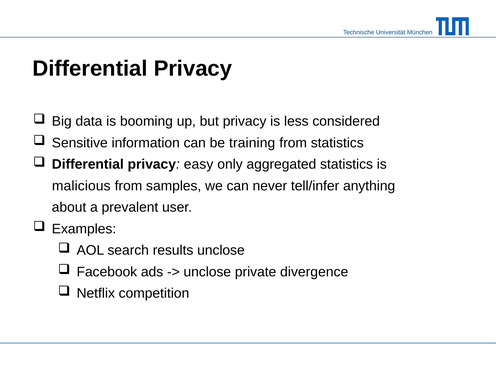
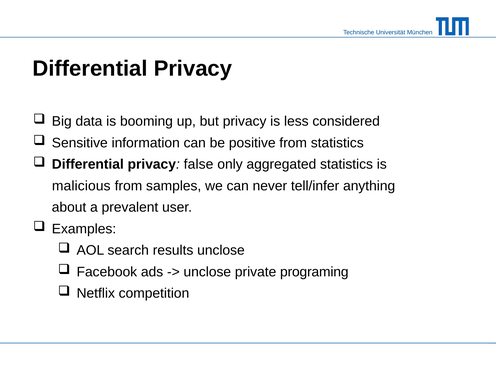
training: training -> positive
easy: easy -> false
divergence: divergence -> programing
